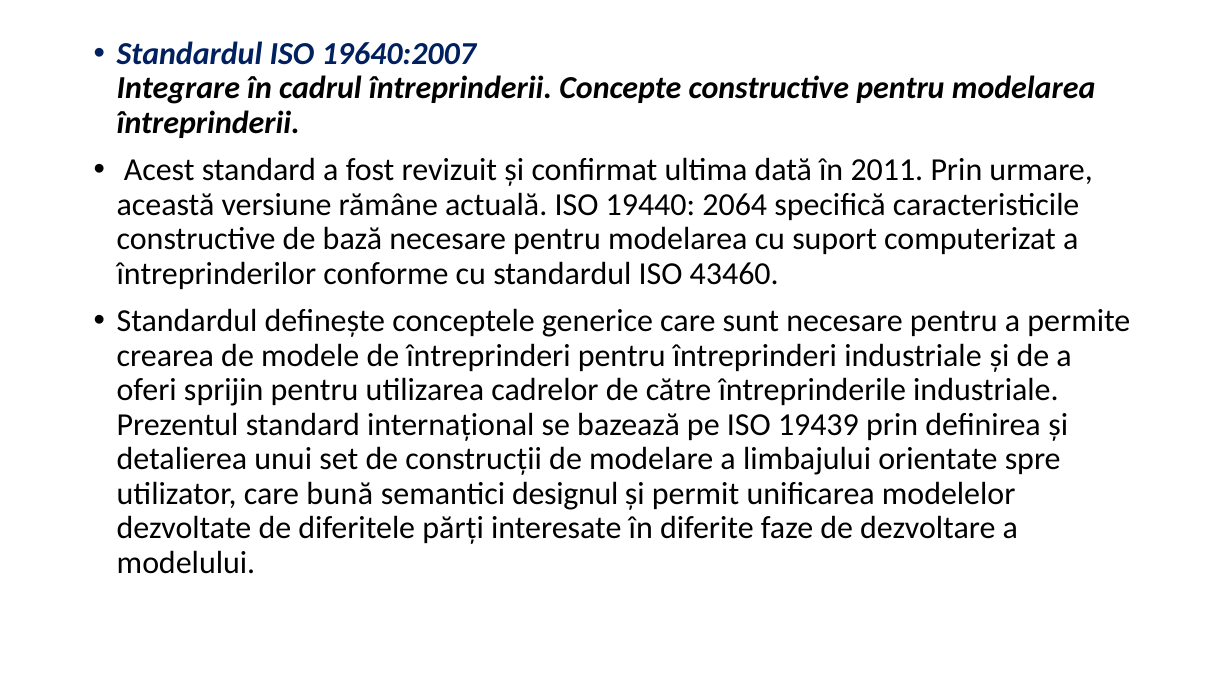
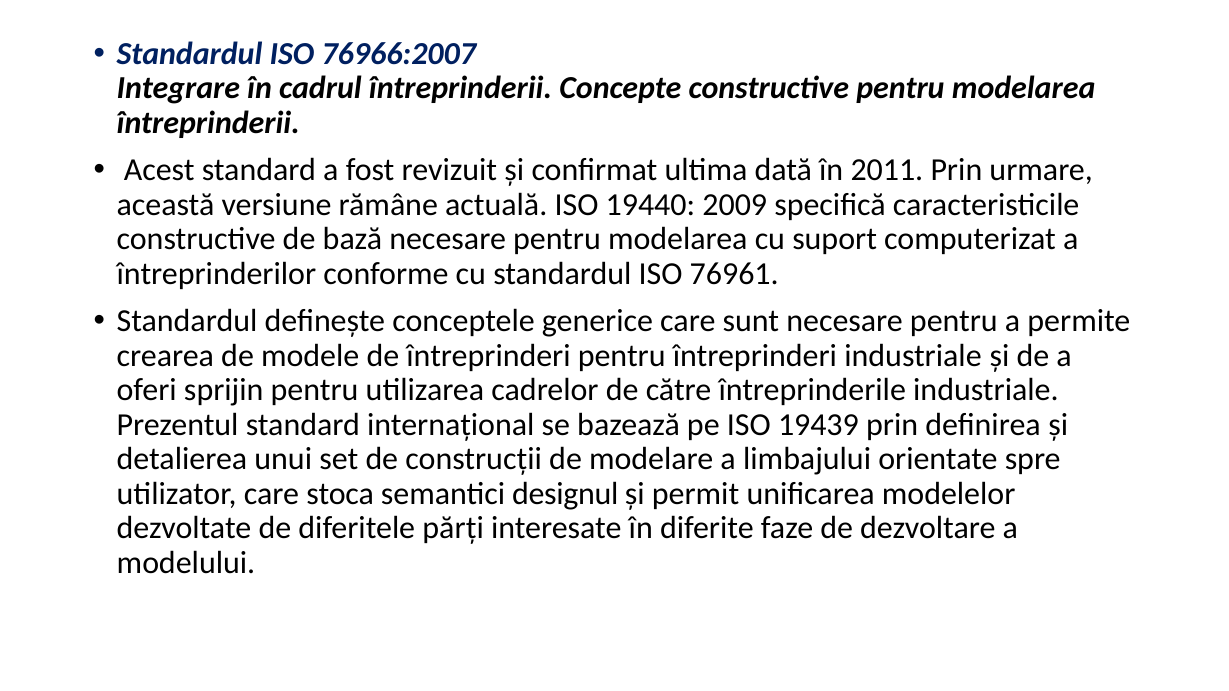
19640:2007: 19640:2007 -> 76966:2007
2064: 2064 -> 2009
43460: 43460 -> 76961
bună: bună -> stoca
